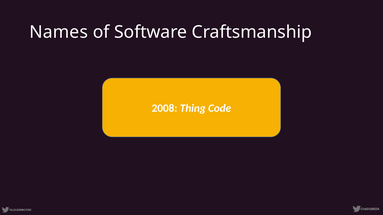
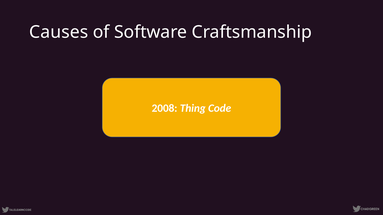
Names: Names -> Causes
